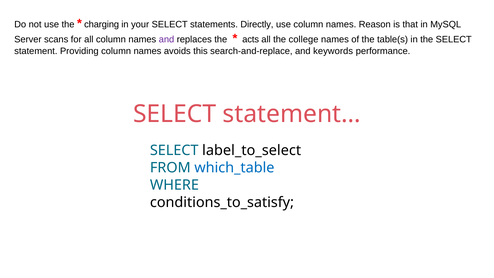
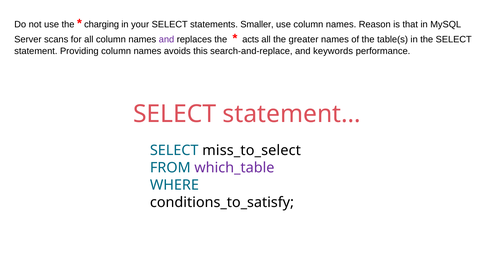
Directly: Directly -> Smaller
college: college -> greater
label_to_select: label_to_select -> miss_to_select
which_table colour: blue -> purple
